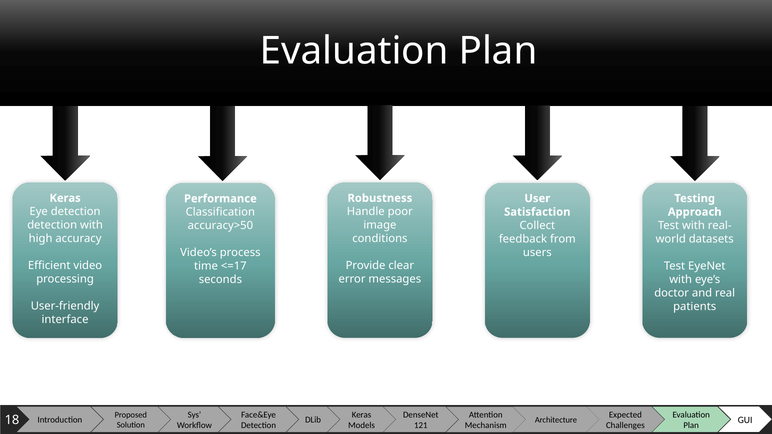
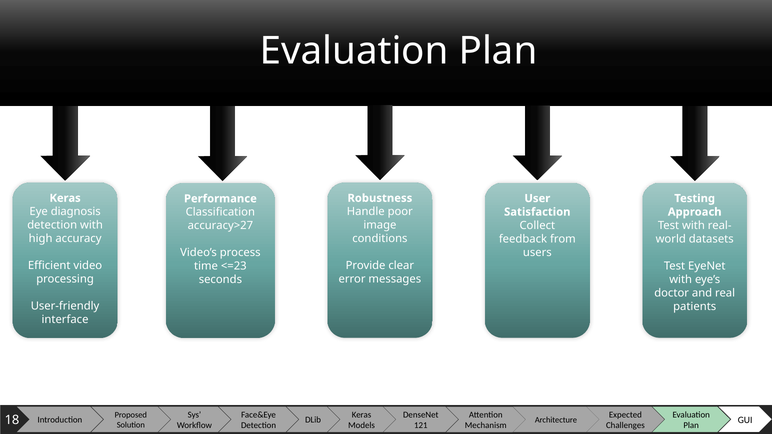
Eye detection: detection -> diagnosis
accuracy>50: accuracy>50 -> accuracy>27
<=17: <=17 -> <=23
